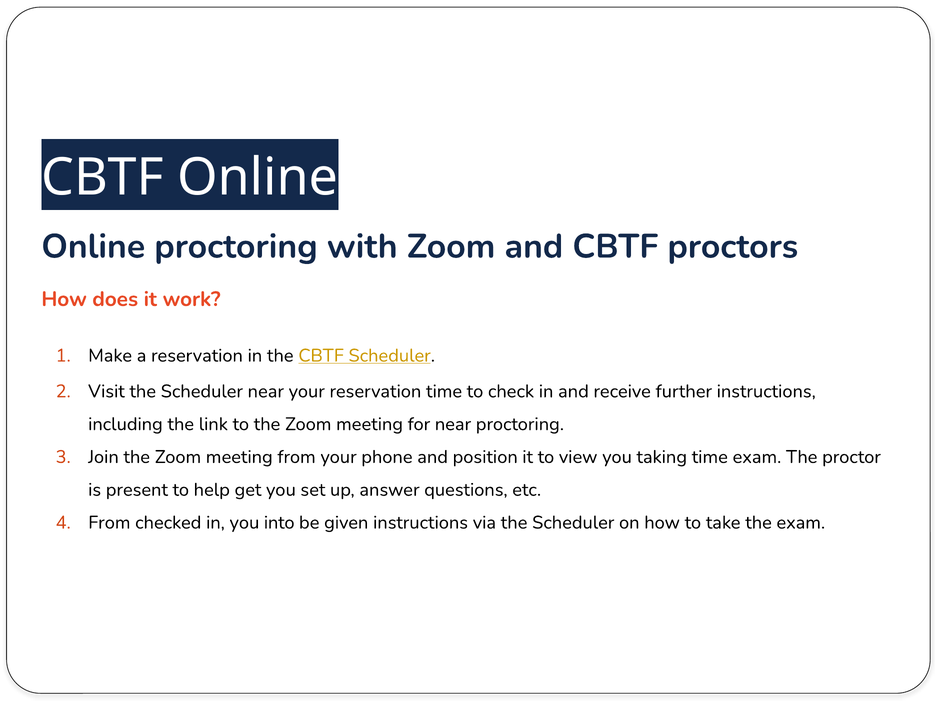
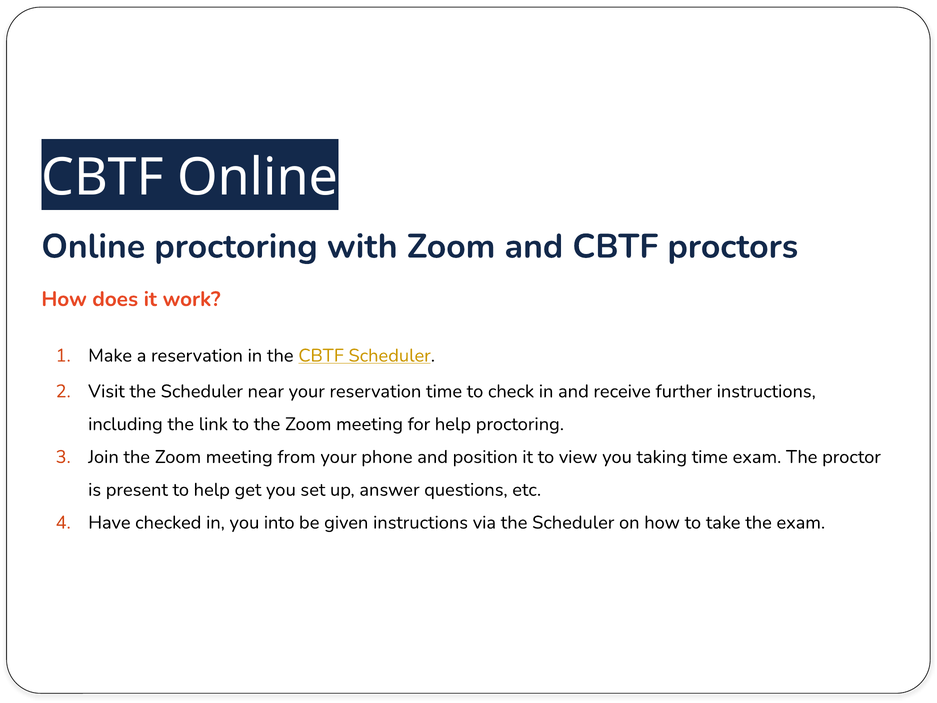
for near: near -> help
From at (109, 522): From -> Have
